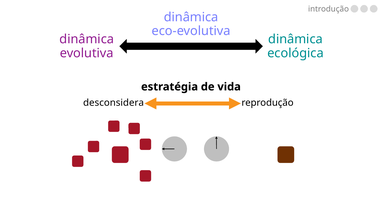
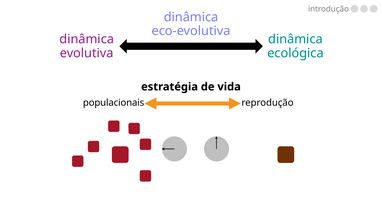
desconsidera: desconsidera -> populacionais
